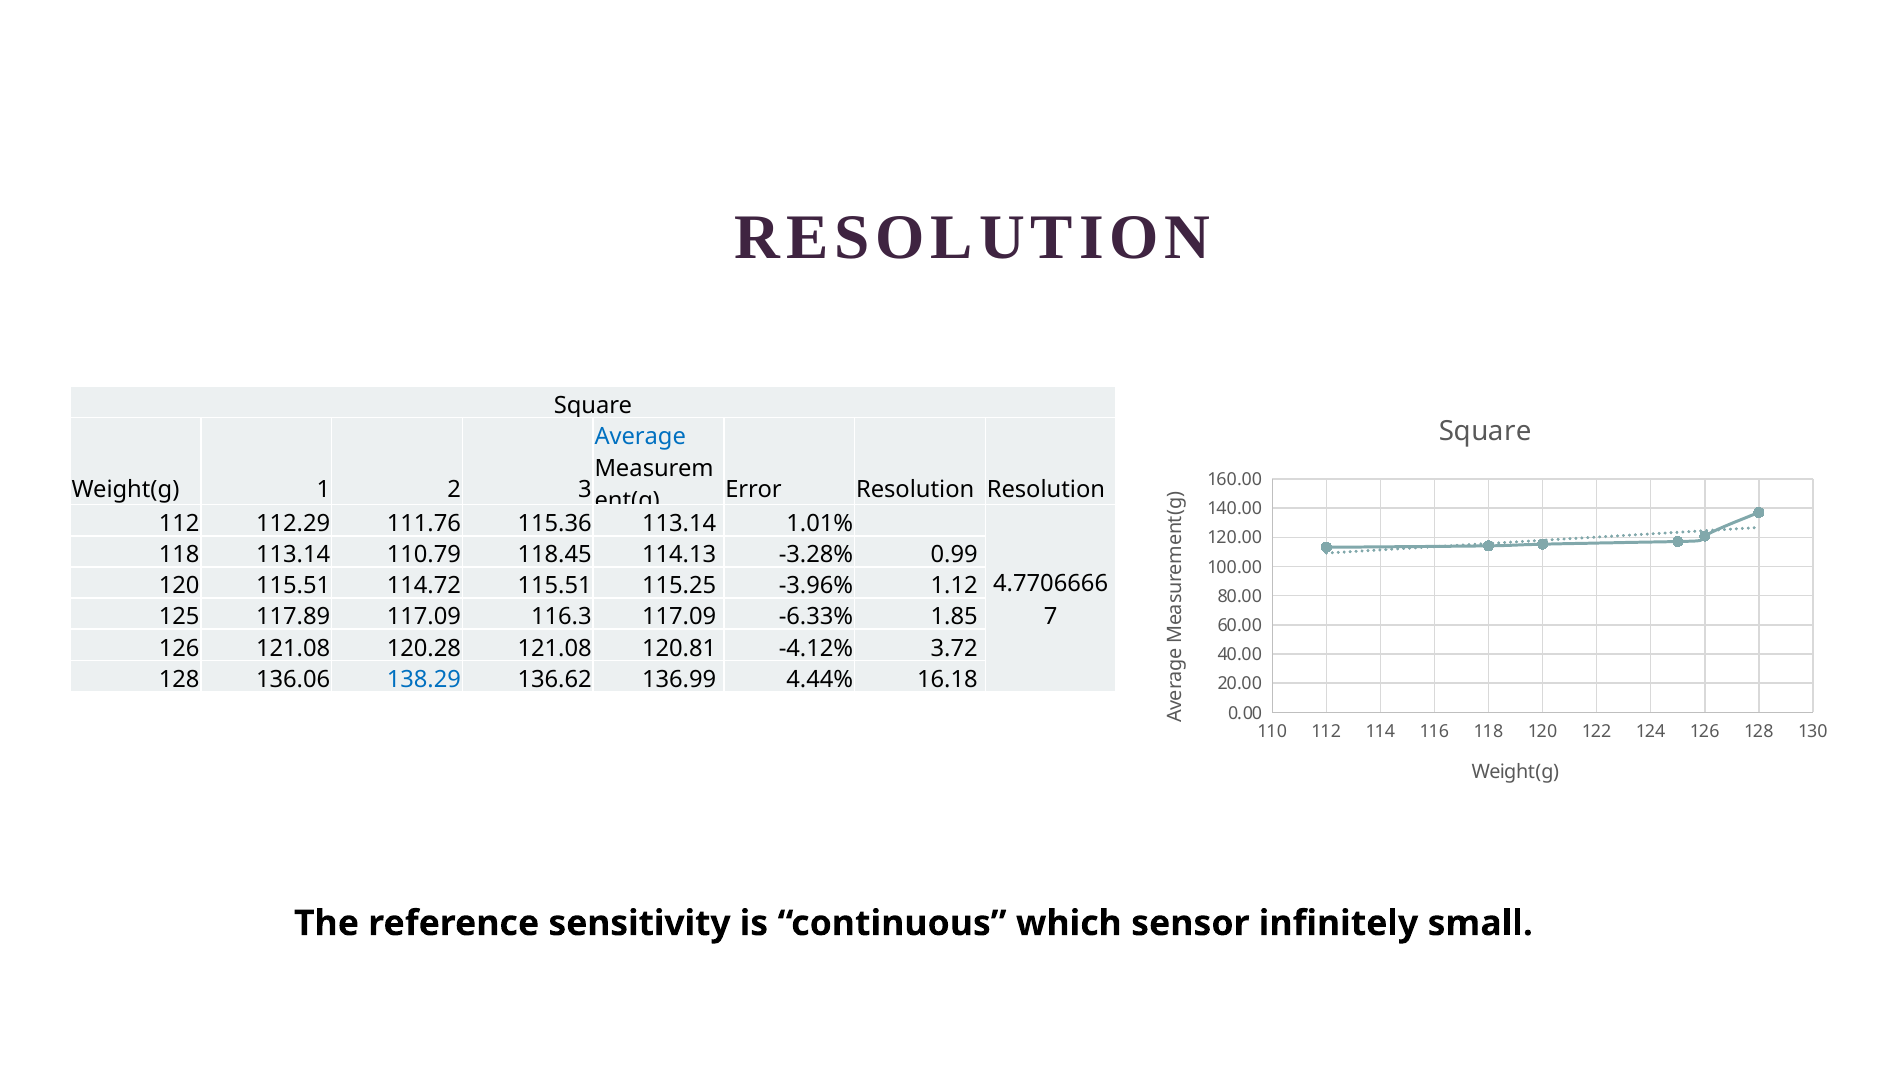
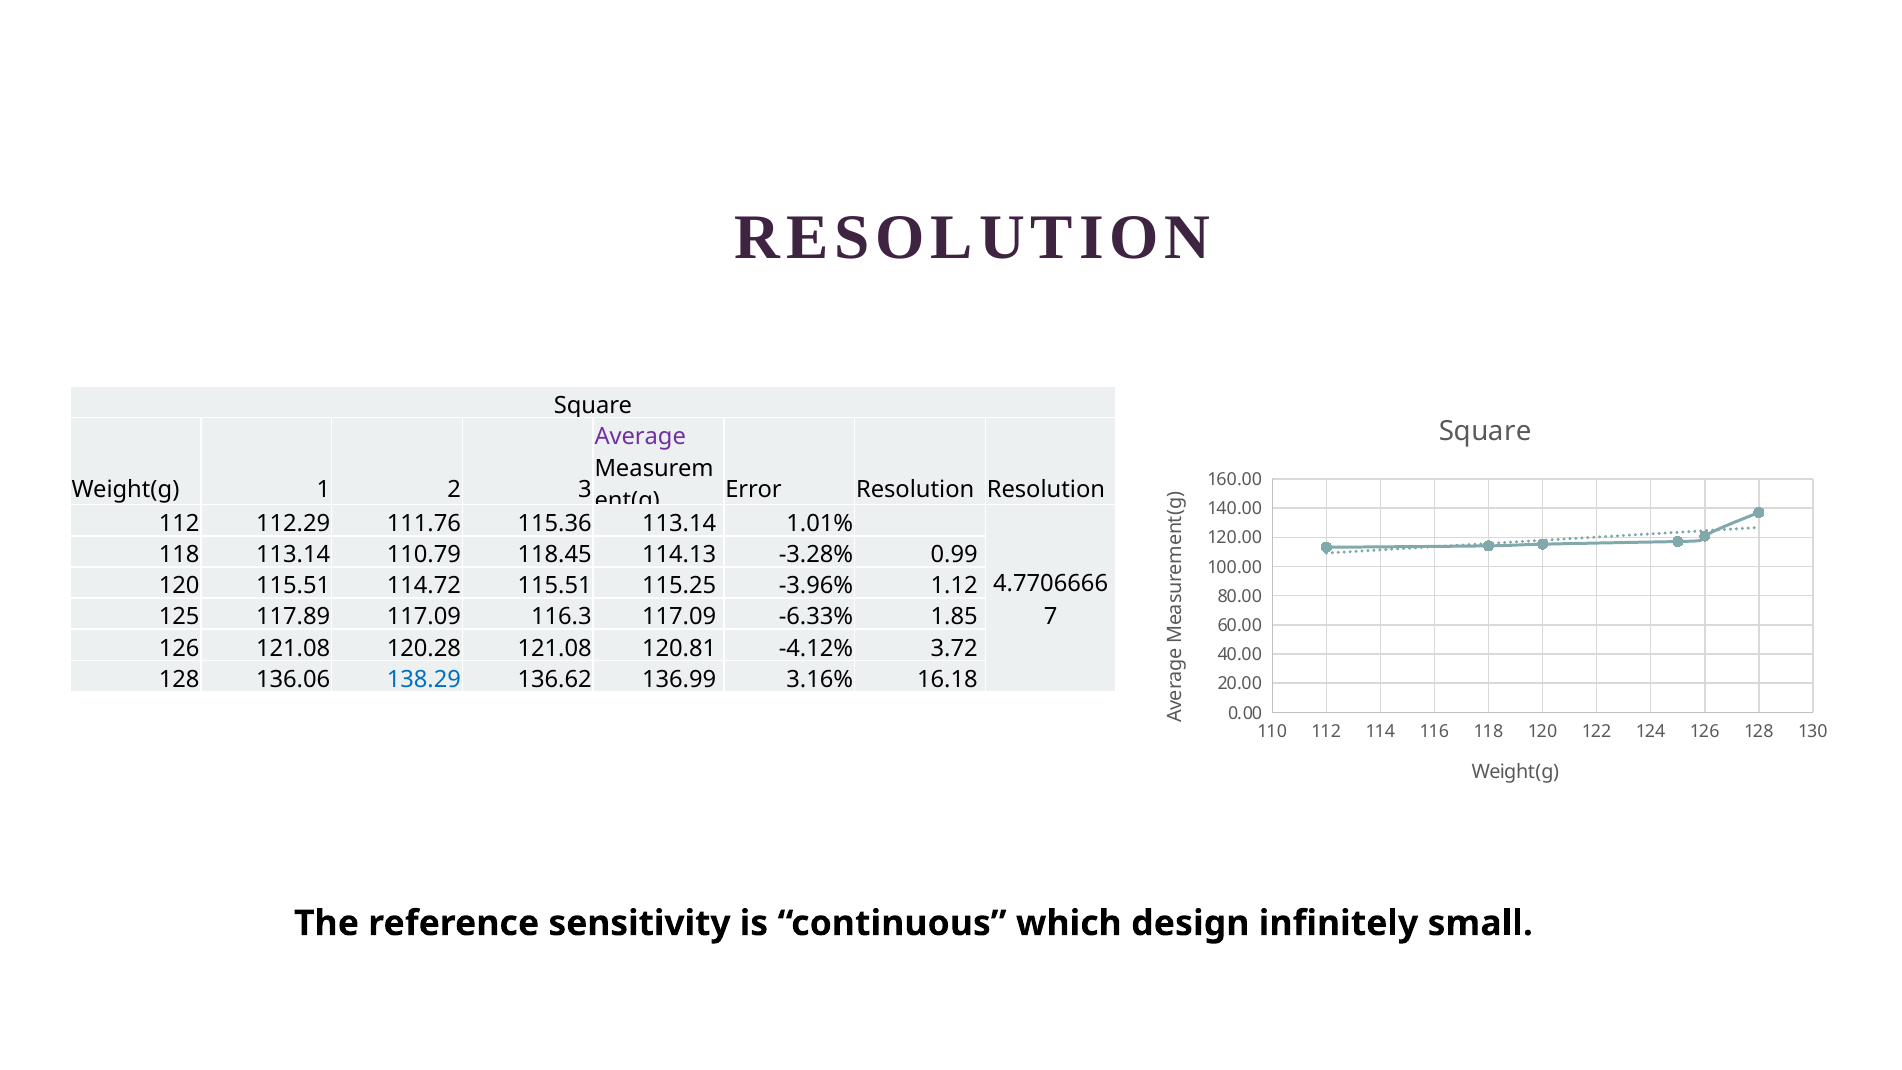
Average colour: blue -> purple
4.44%: 4.44% -> 3.16%
sensor: sensor -> design
